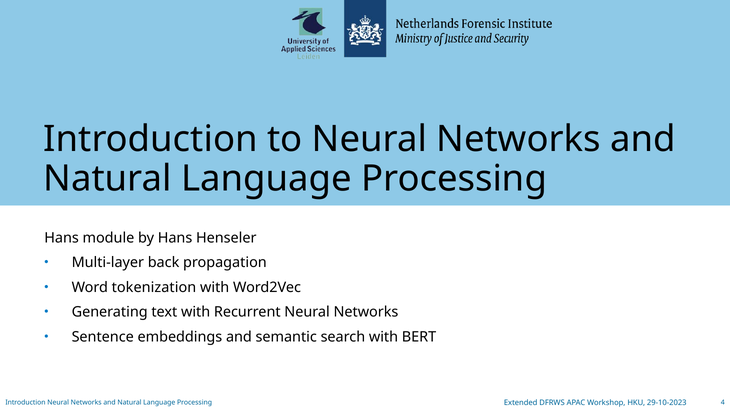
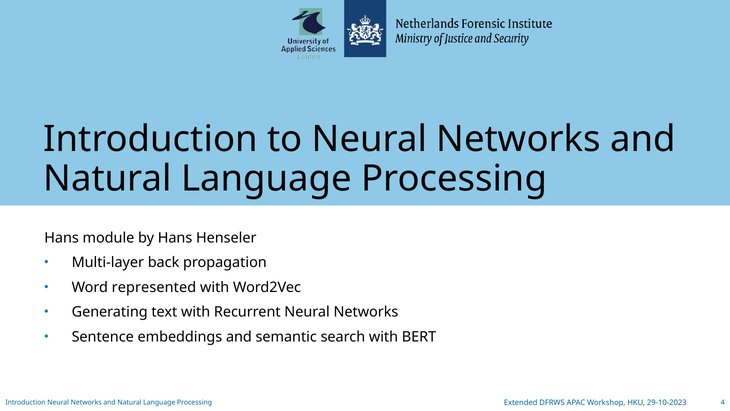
tokenization: tokenization -> represented
